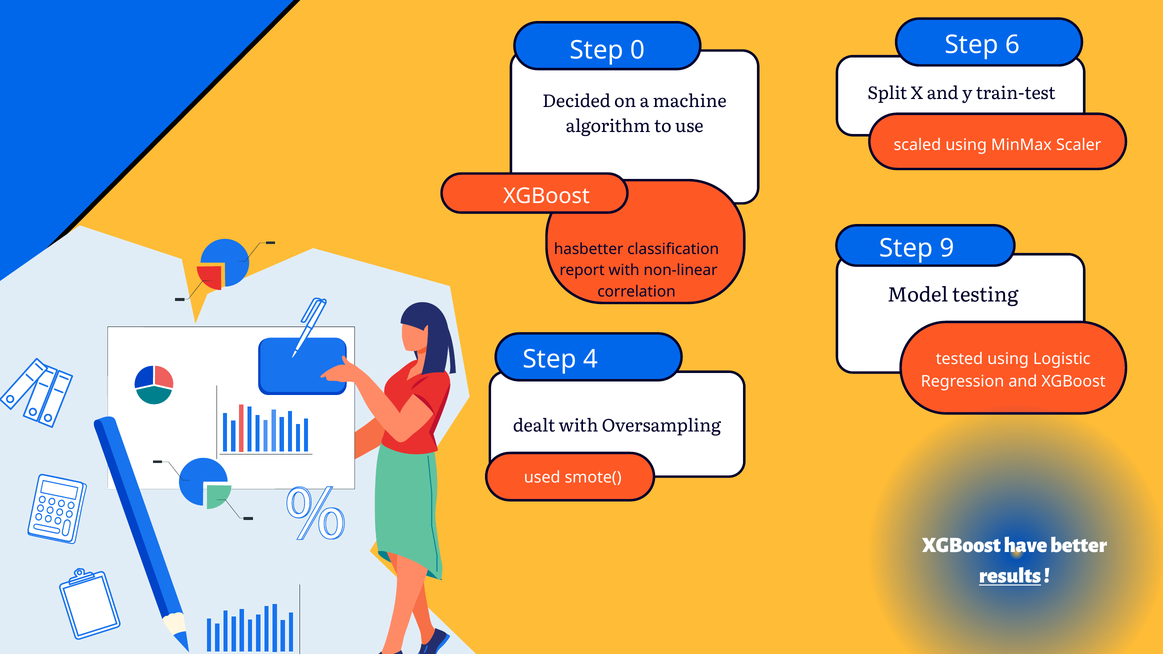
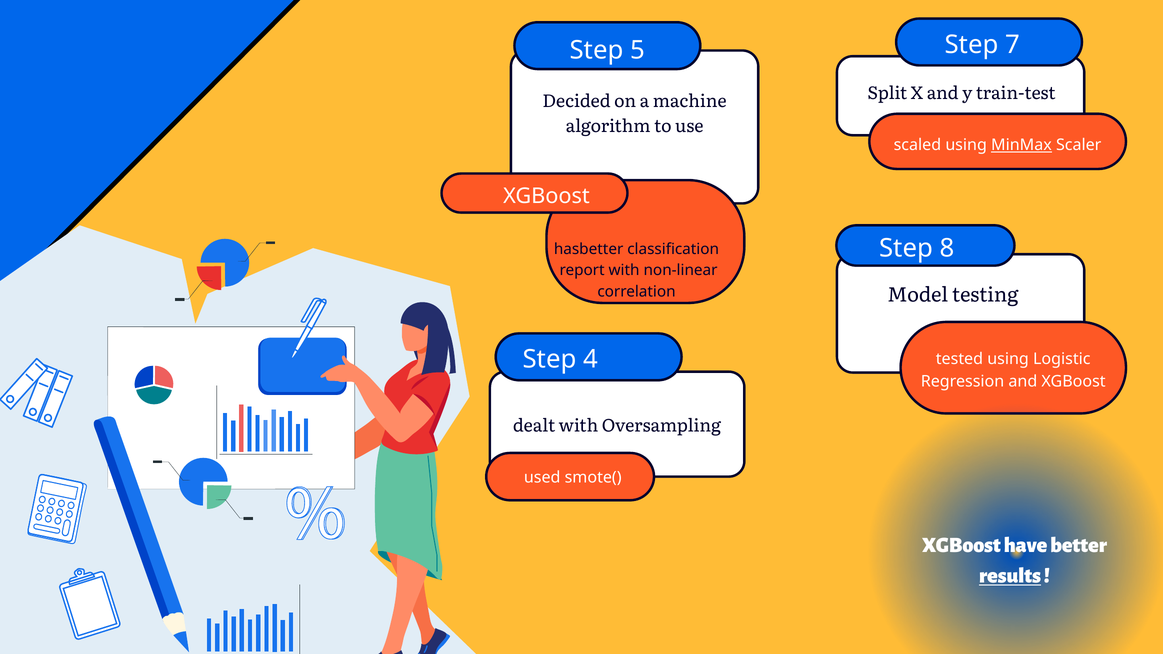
6: 6 -> 7
0: 0 -> 5
MinMax underline: none -> present
9: 9 -> 8
